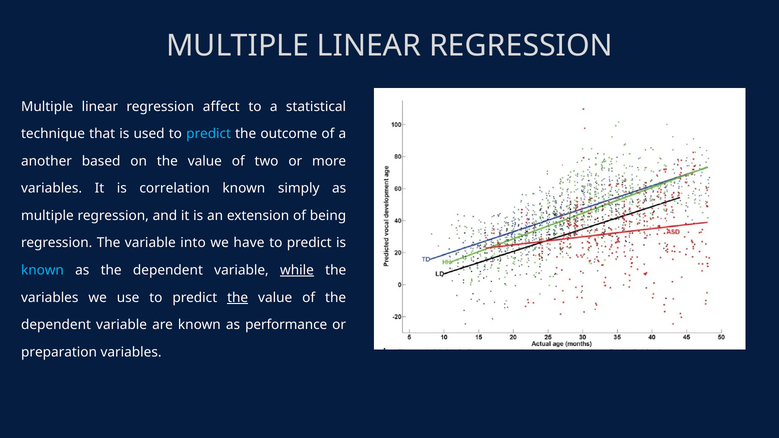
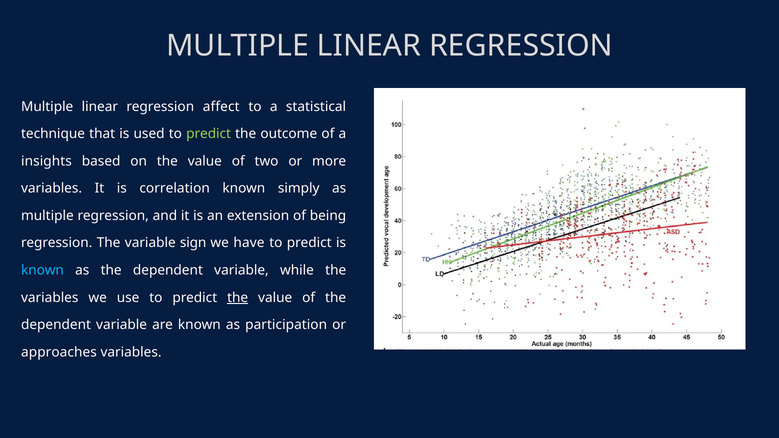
predict at (209, 134) colour: light blue -> light green
another: another -> insights
into: into -> sign
while underline: present -> none
performance: performance -> participation
preparation: preparation -> approaches
